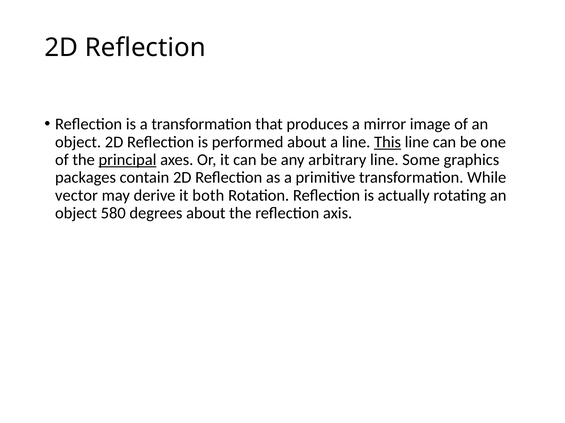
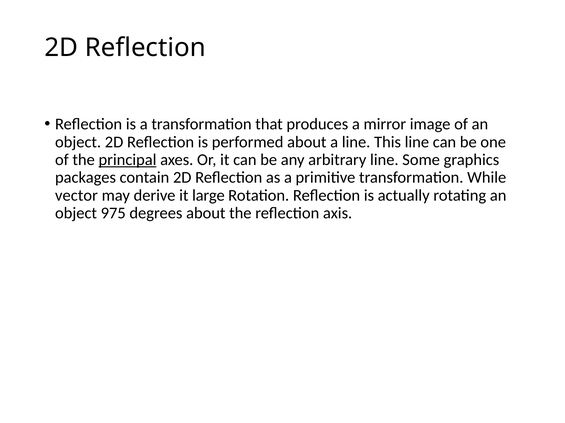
This underline: present -> none
both: both -> large
580: 580 -> 975
